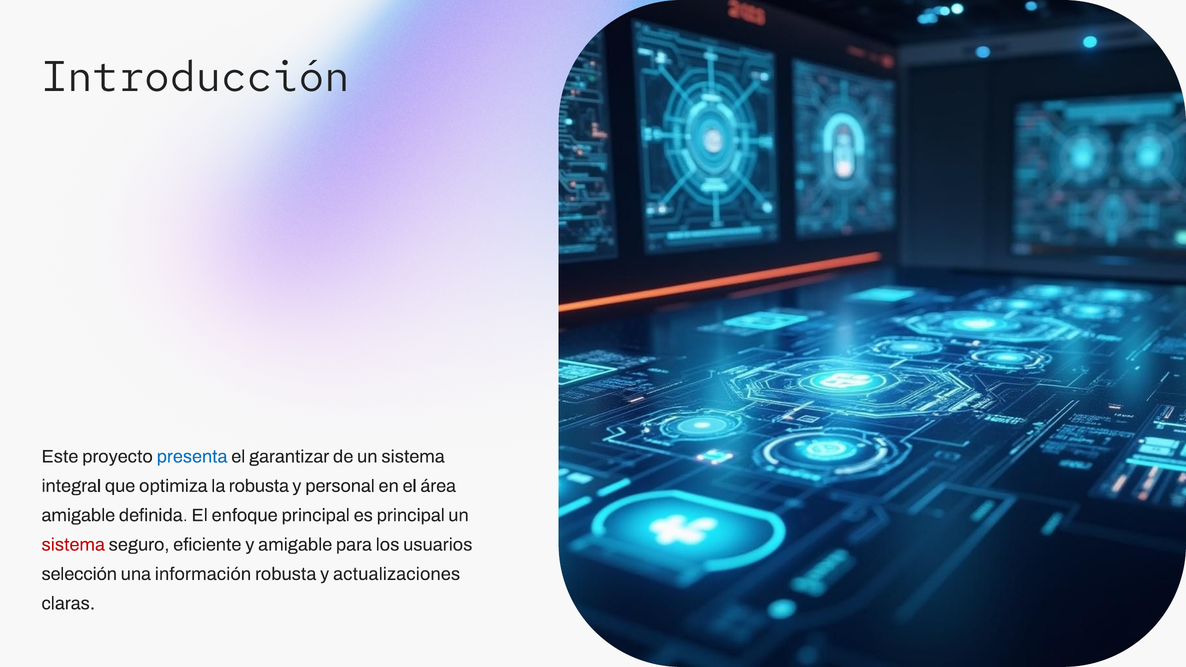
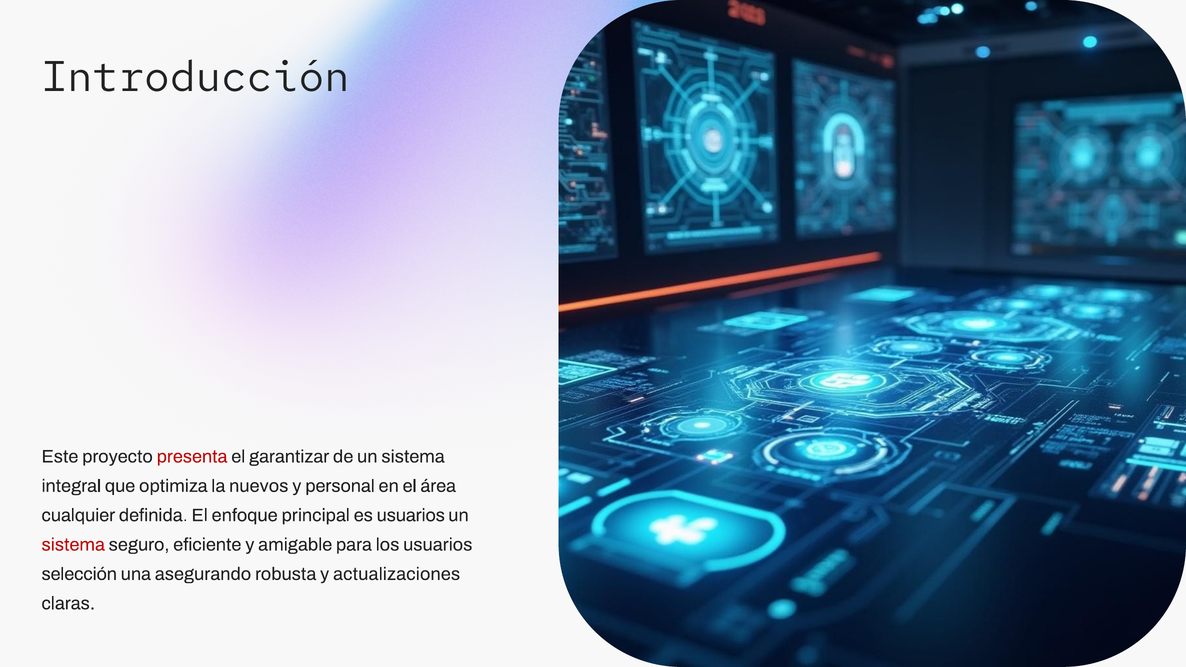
presenta colour: blue -> red
la robusta: robusta -> nuevos
amigable at (78, 515): amigable -> cualquier
es principal: principal -> usuarios
información: información -> asegurando
